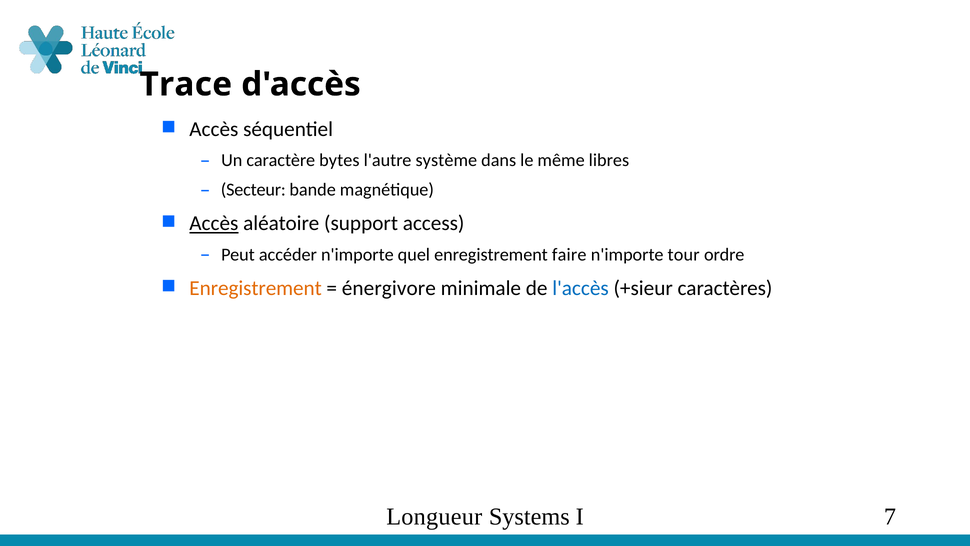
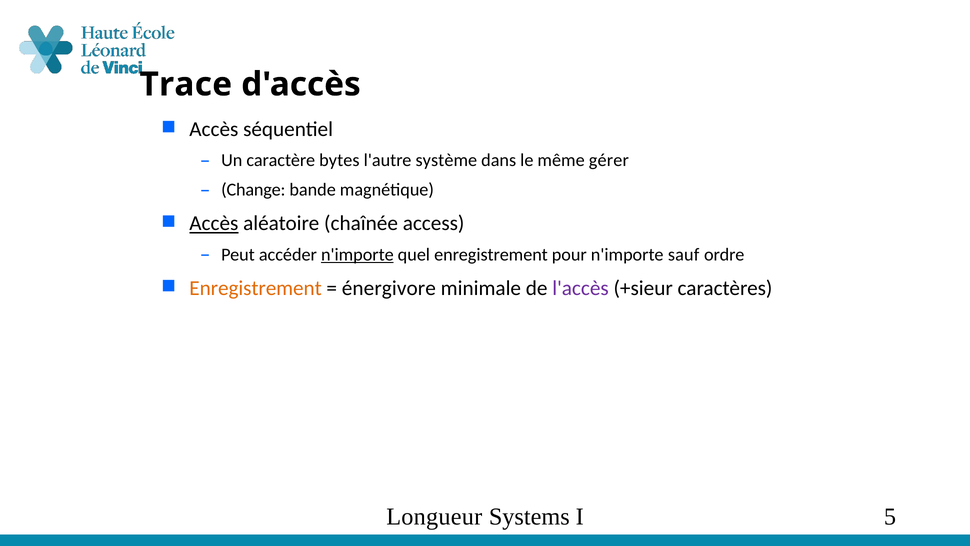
libres: libres -> gérer
Secteur: Secteur -> Change
support: support -> chaînée
n'importe at (357, 255) underline: none -> present
faire: faire -> pour
tour: tour -> sauf
l'accès colour: blue -> purple
7: 7 -> 5
